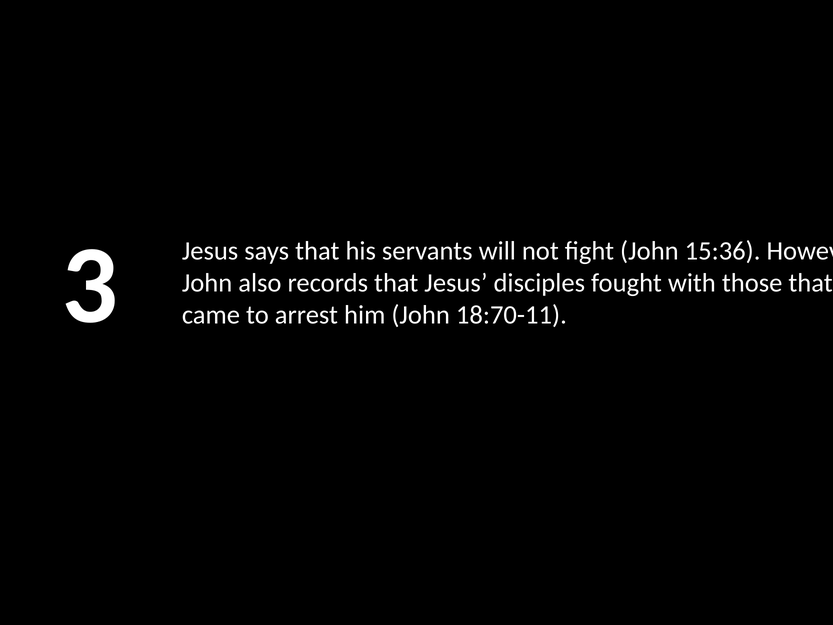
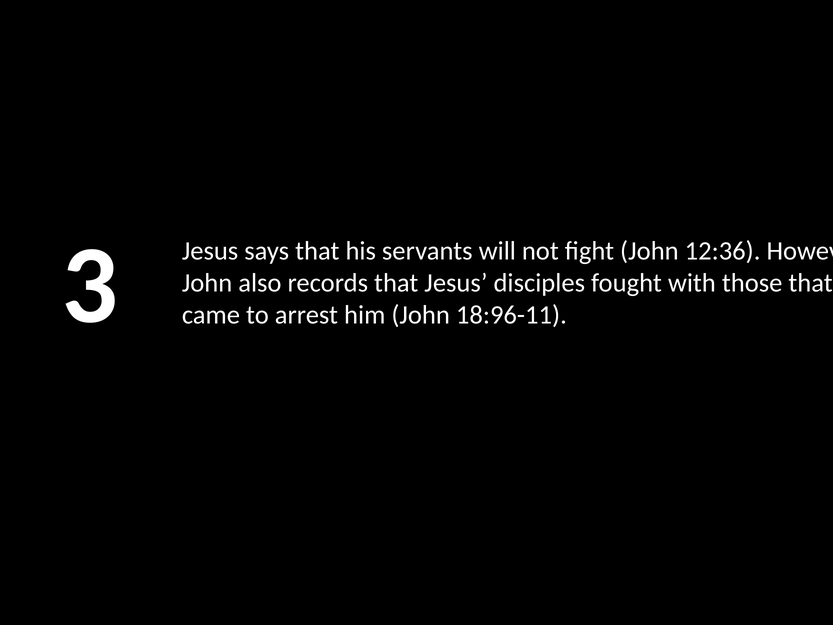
15:36: 15:36 -> 12:36
18:70-11: 18:70-11 -> 18:96-11
